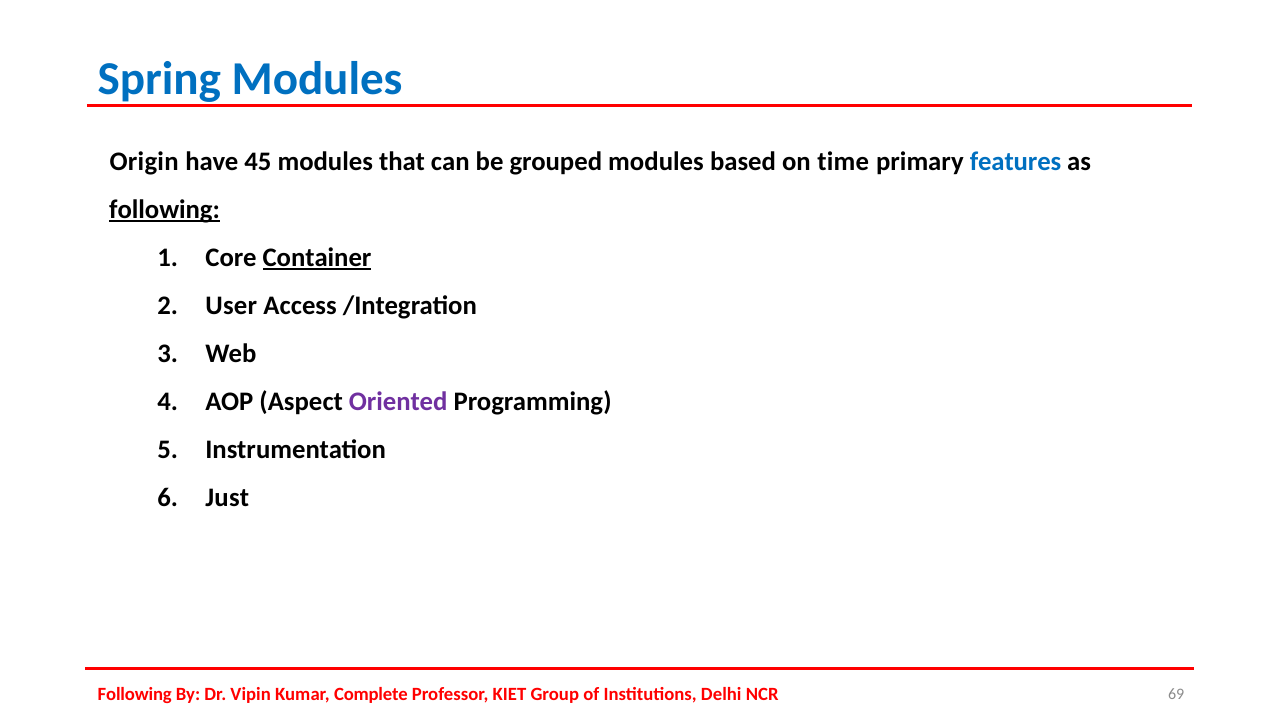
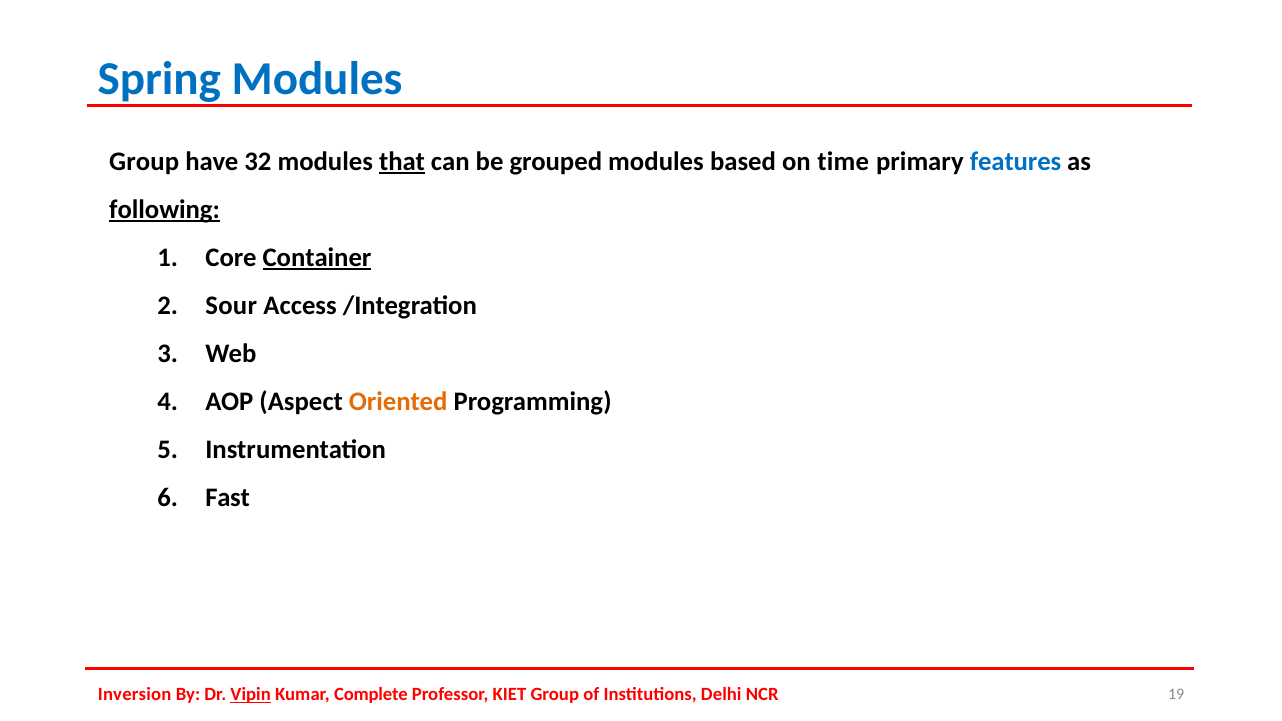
Origin at (144, 161): Origin -> Group
45: 45 -> 32
that underline: none -> present
User: User -> Sour
Oriented colour: purple -> orange
Just: Just -> Fast
Following at (135, 694): Following -> Inversion
Vipin underline: none -> present
69: 69 -> 19
